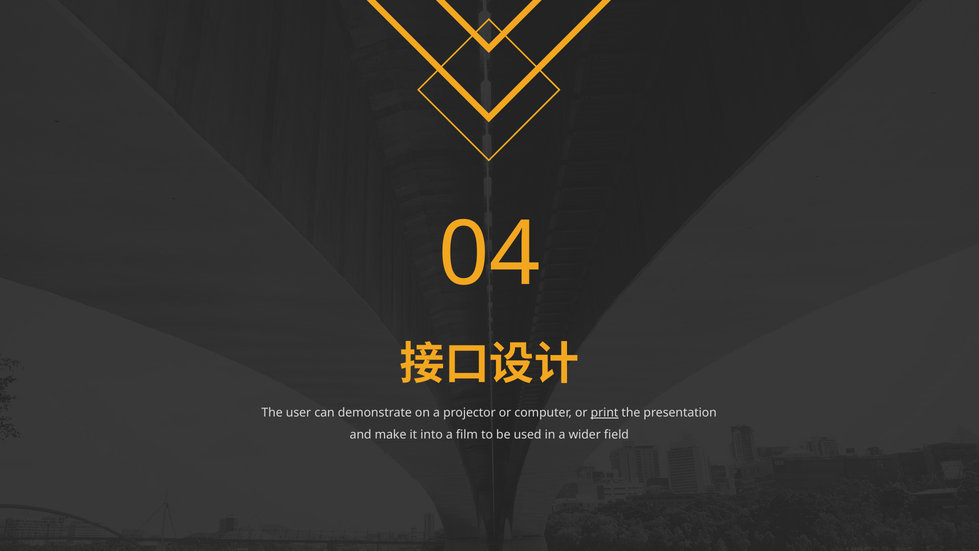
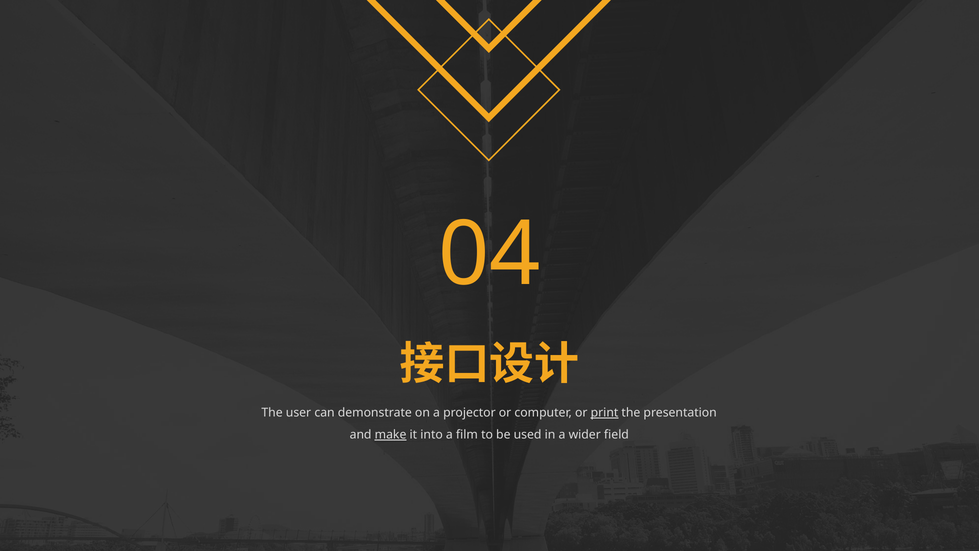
make underline: none -> present
